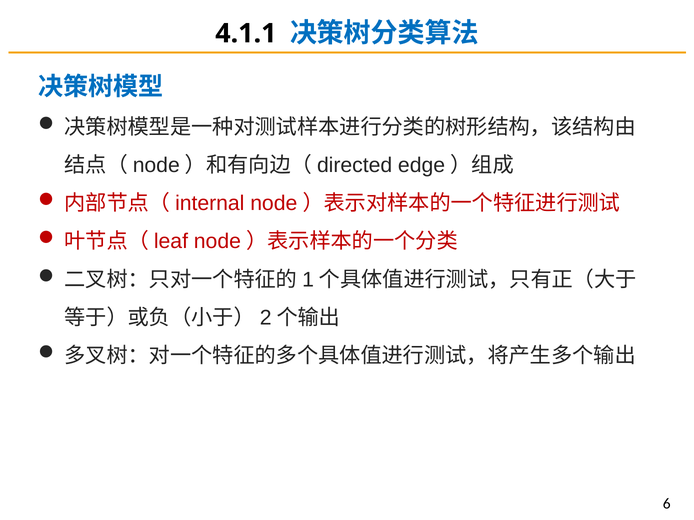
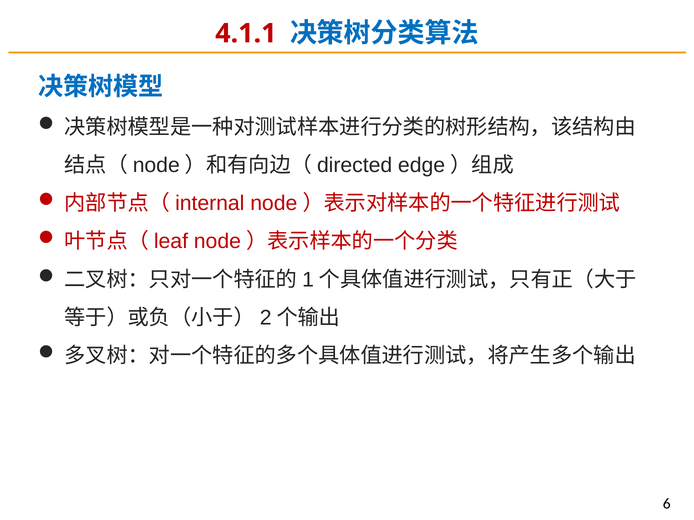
4.1.1 colour: black -> red
